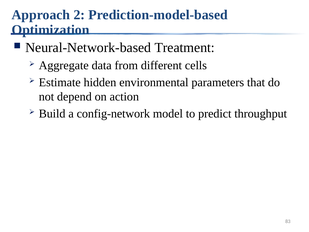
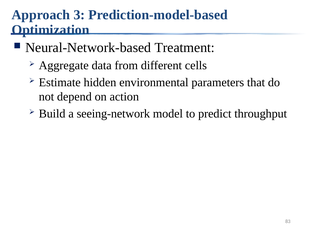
2: 2 -> 3
config-network: config-network -> seeing-network
